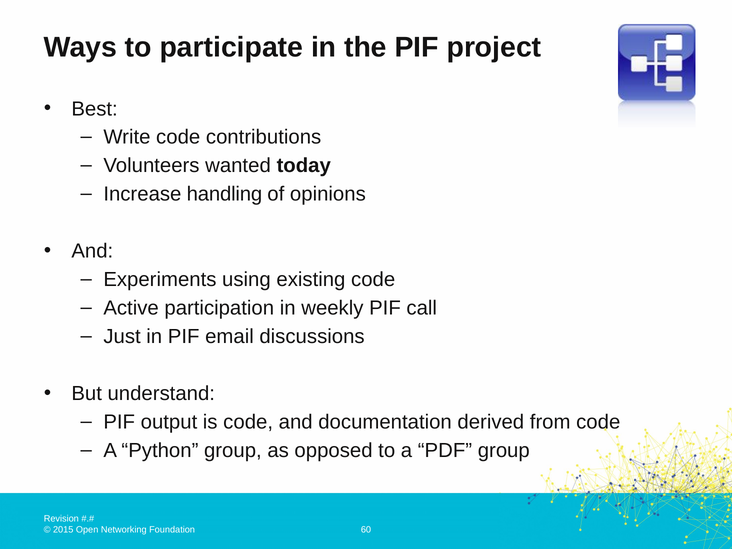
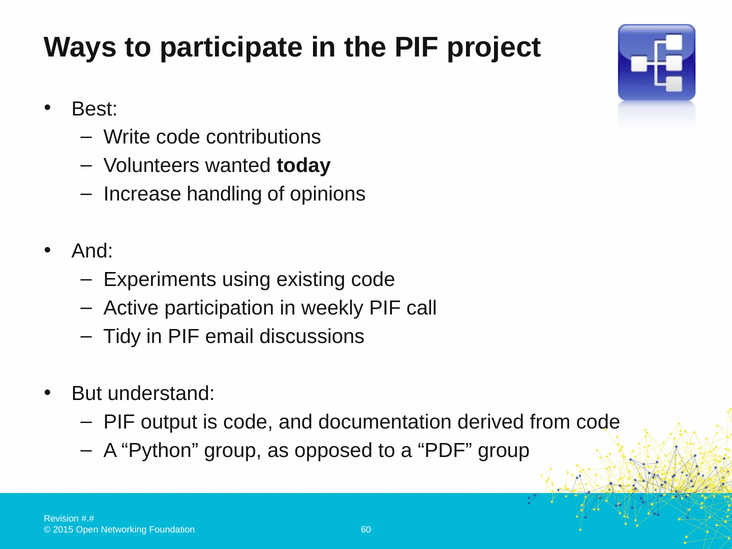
Just: Just -> Tidy
